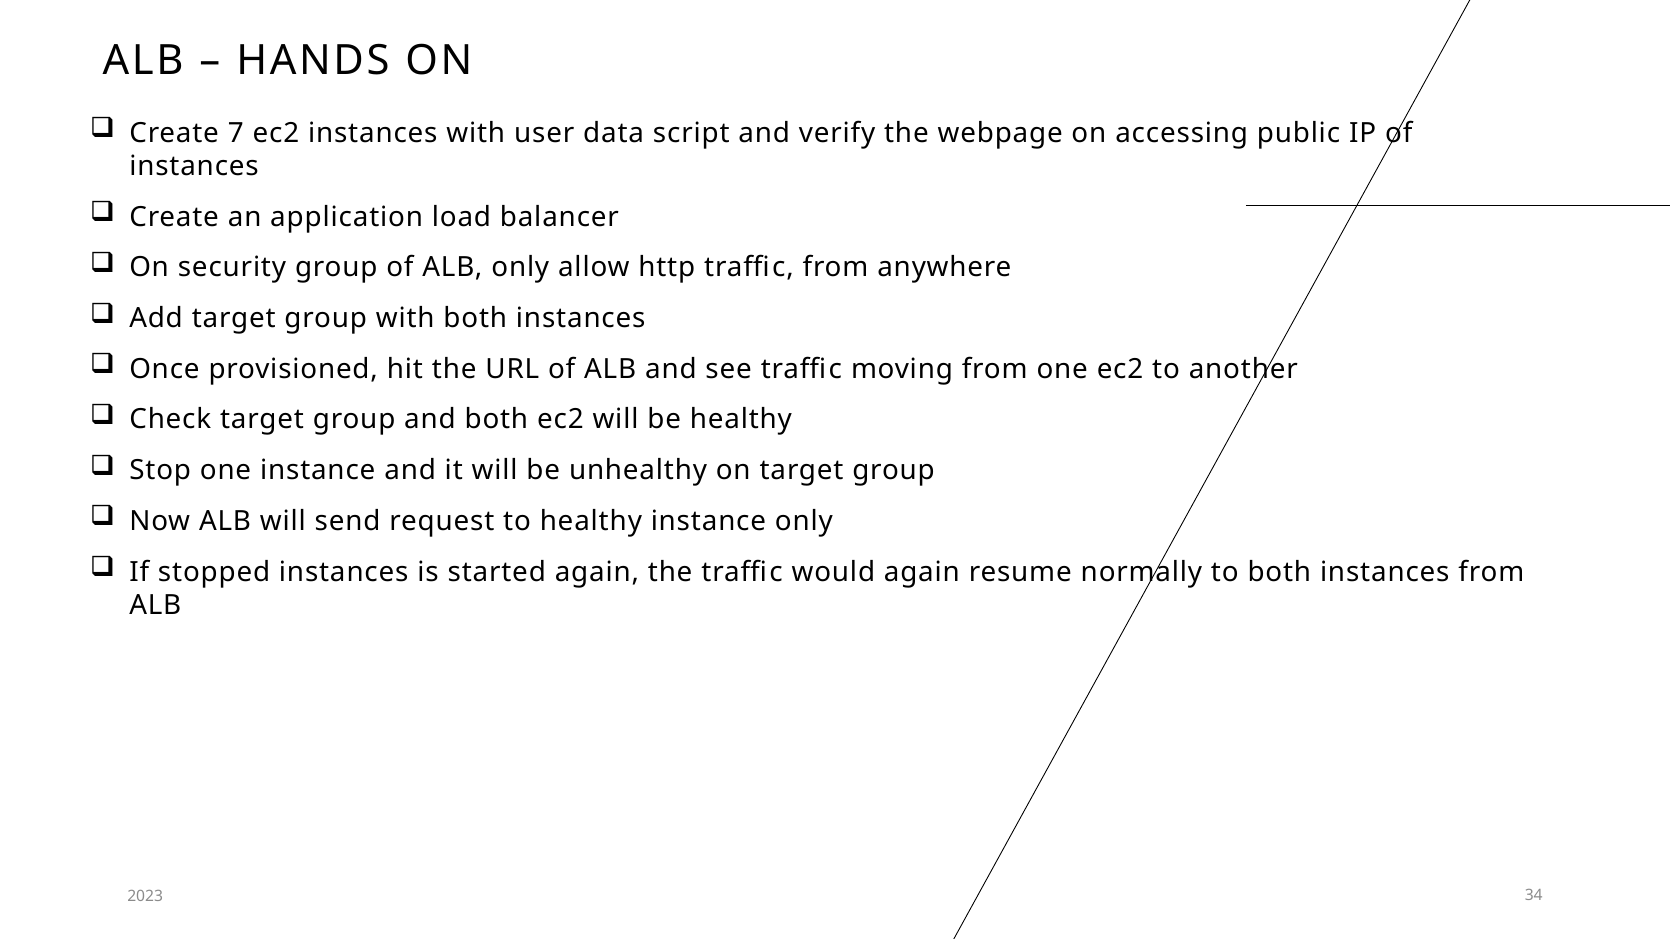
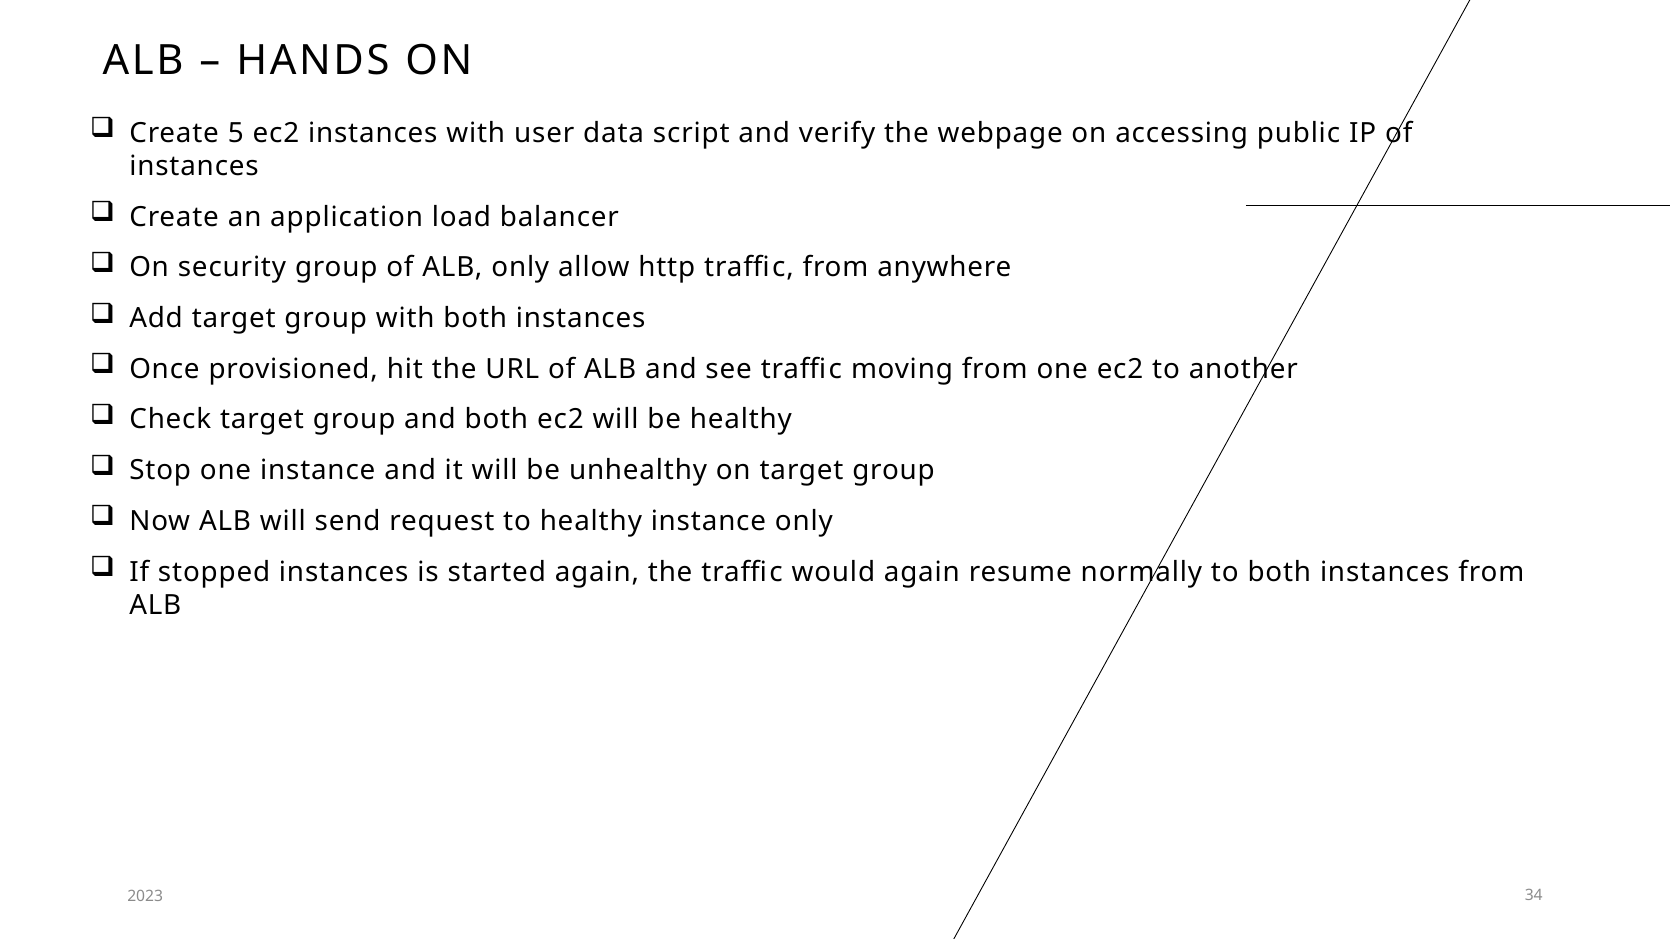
7: 7 -> 5
